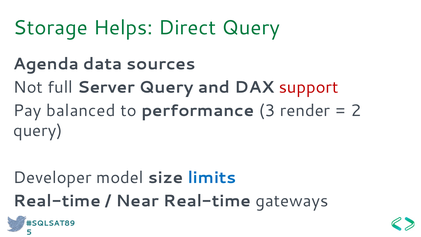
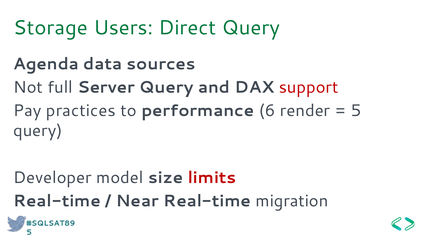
Helps: Helps -> Users
balanced: balanced -> practices
3: 3 -> 6
2 at (356, 111): 2 -> 5
limits colour: blue -> red
gateways: gateways -> migration
